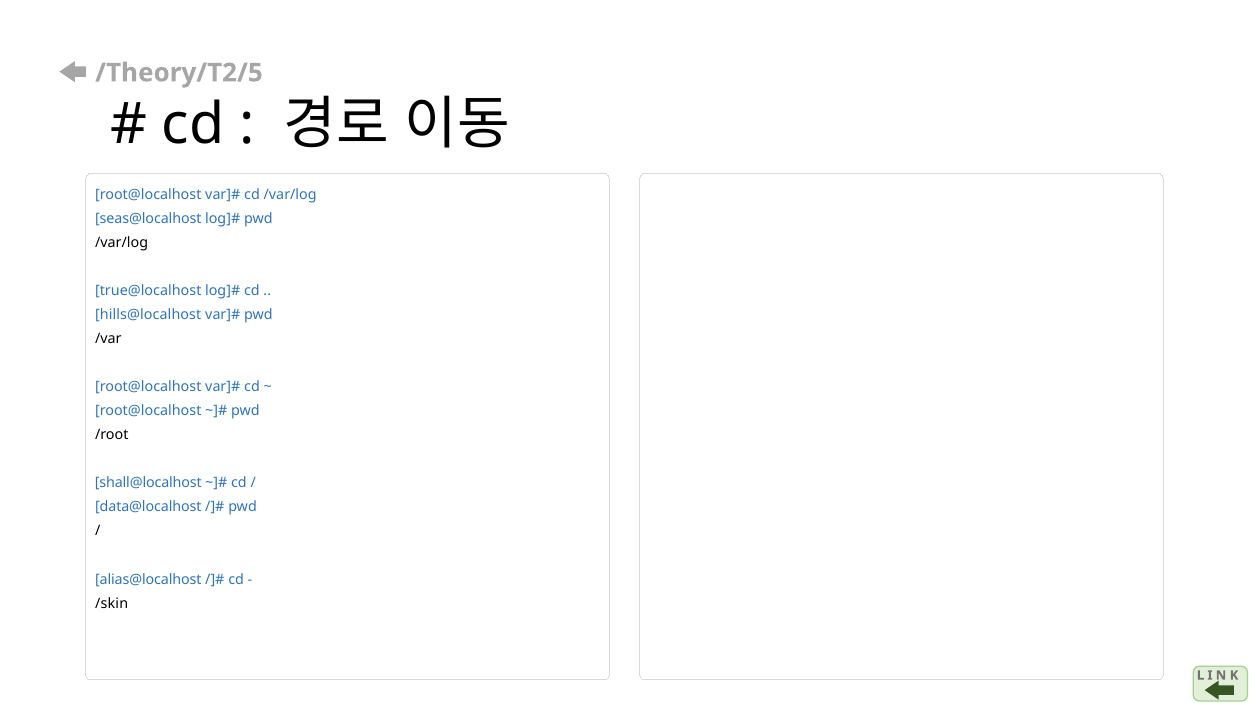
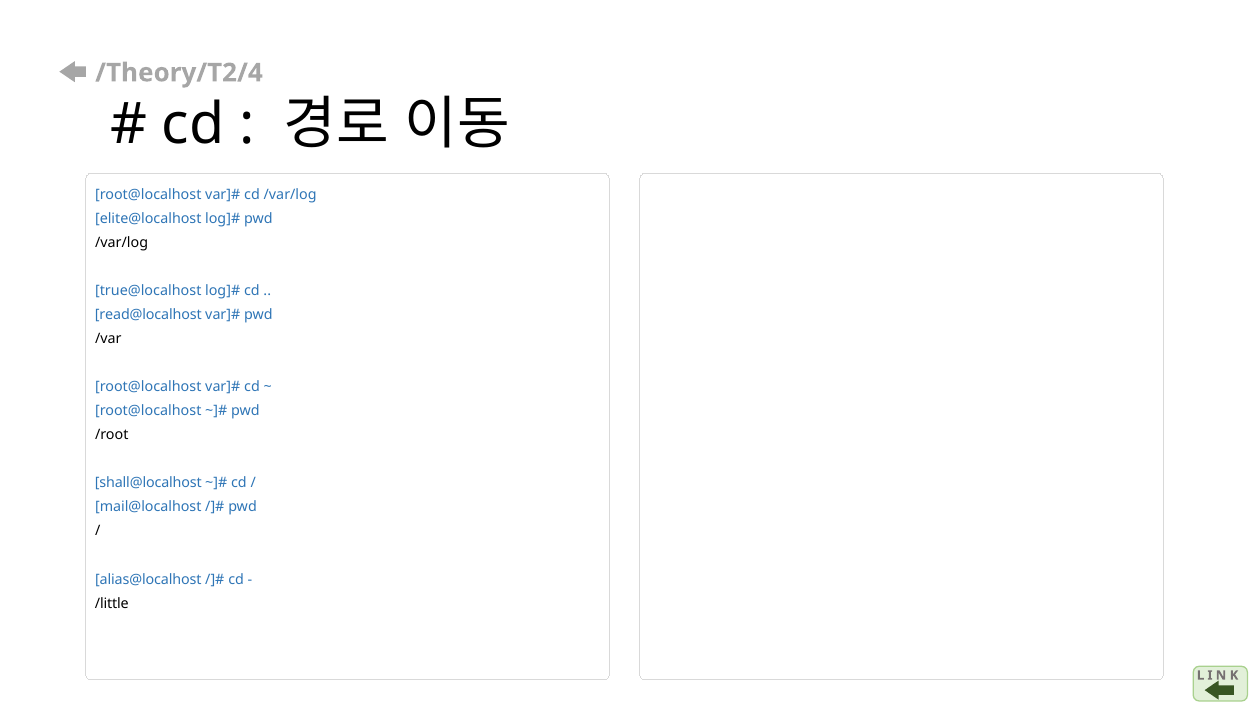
/Theory/T2/5: /Theory/T2/5 -> /Theory/T2/4
seas@localhost: seas@localhost -> elite@localhost
hills@localhost: hills@localhost -> read@localhost
data@localhost: data@localhost -> mail@localhost
/skin: /skin -> /little
